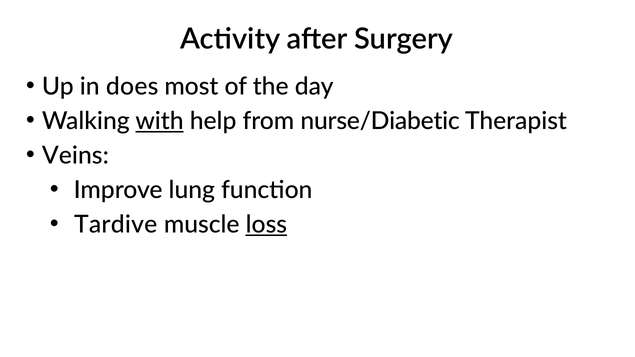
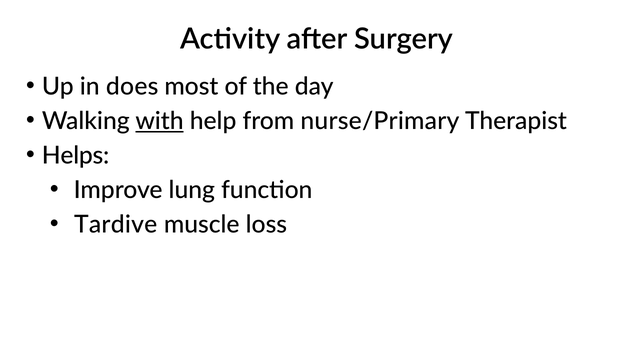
nurse/Diabetic: nurse/Diabetic -> nurse/Primary
Veins: Veins -> Helps
loss underline: present -> none
